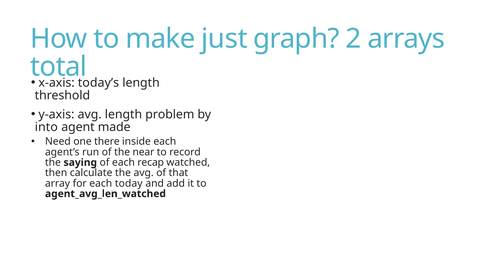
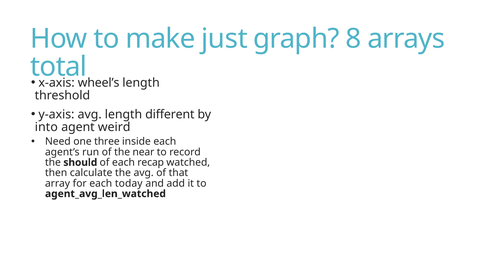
2: 2 -> 8
today’s: today’s -> wheel’s
problem: problem -> different
made: made -> weird
there: there -> three
saying: saying -> should
